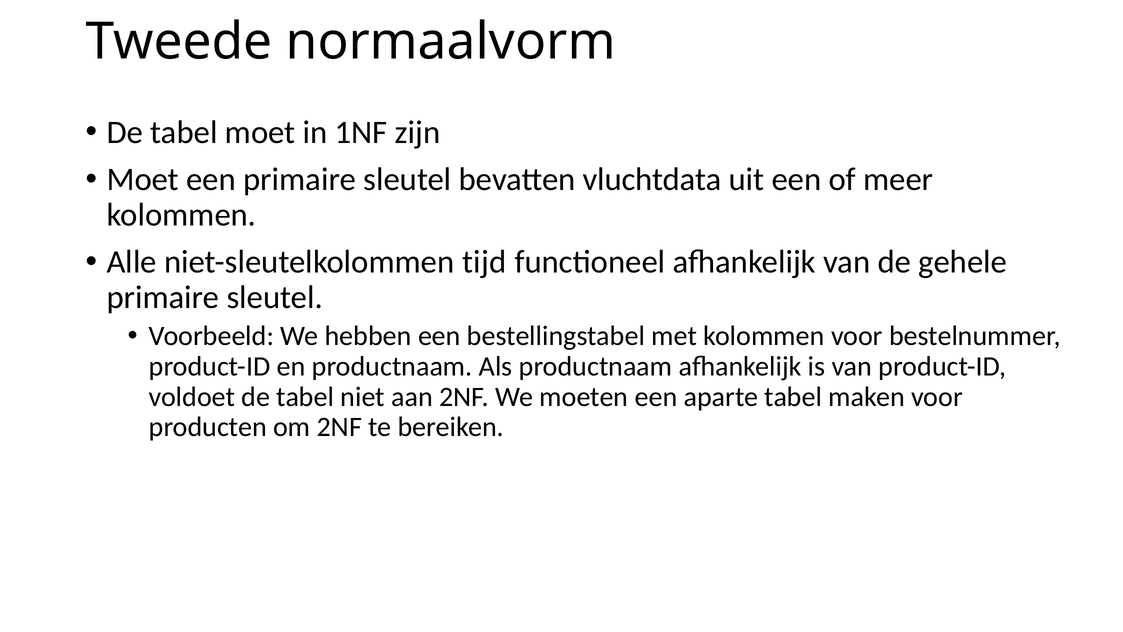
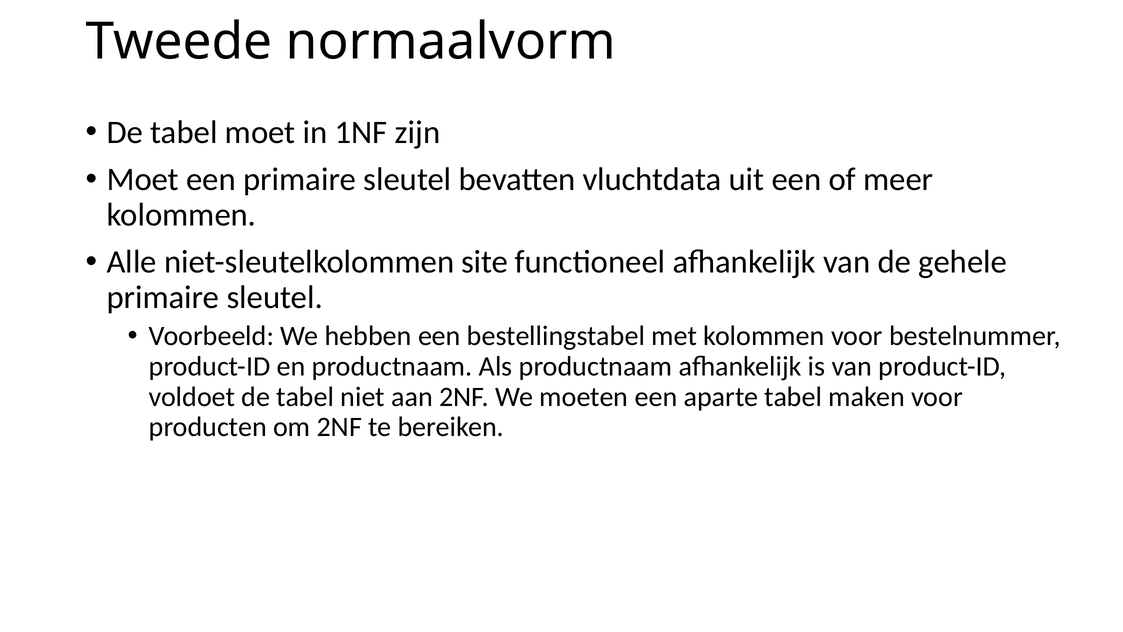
tijd: tijd -> site
